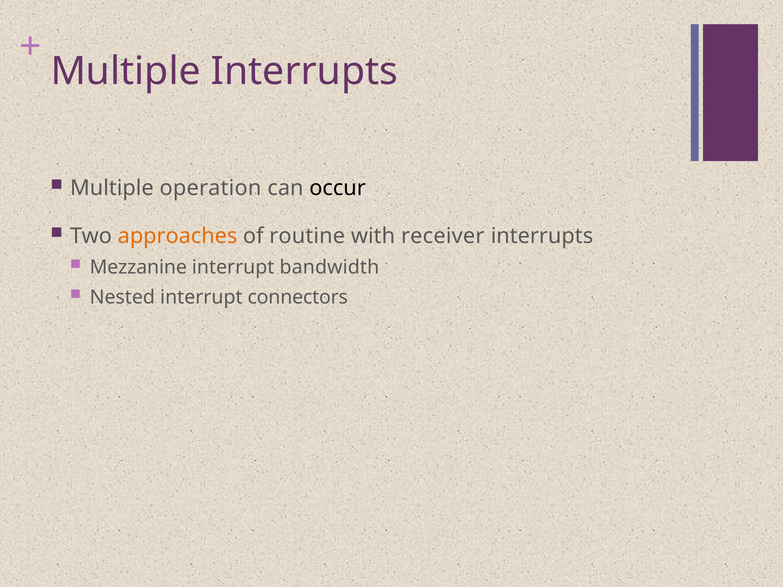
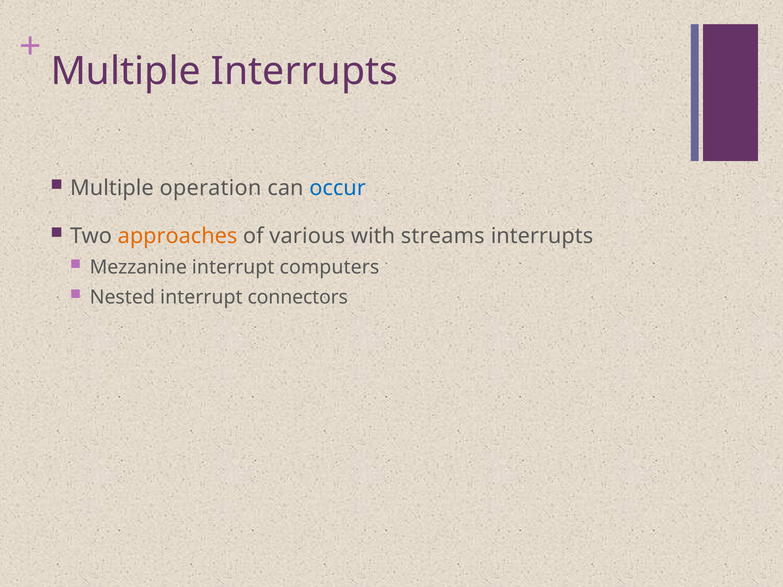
occur colour: black -> blue
routine: routine -> various
receiver: receiver -> streams
bandwidth: bandwidth -> computers
